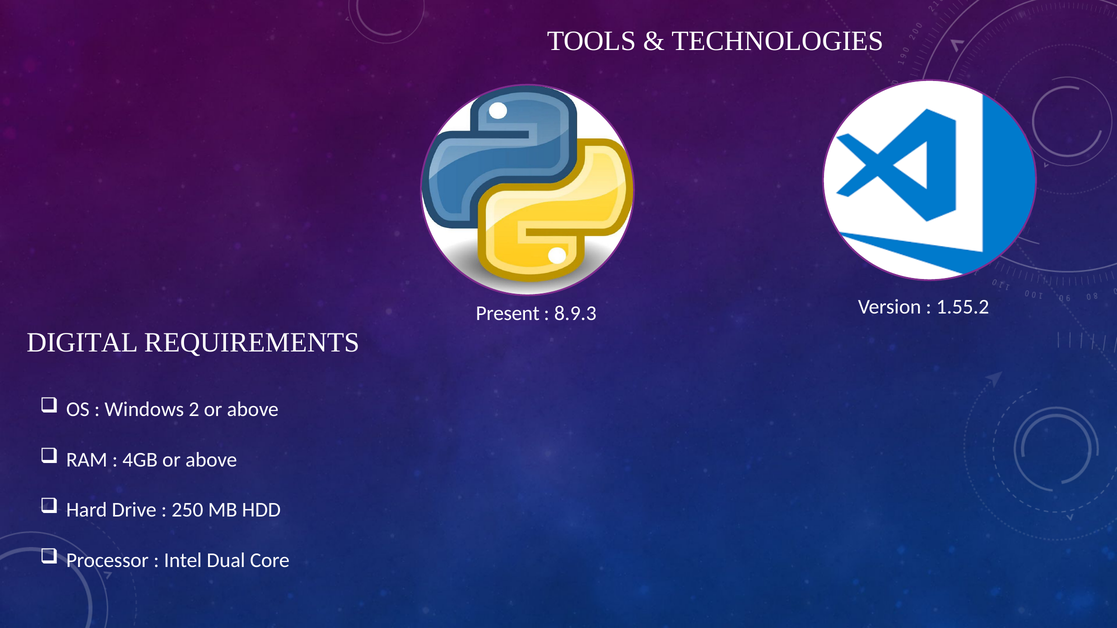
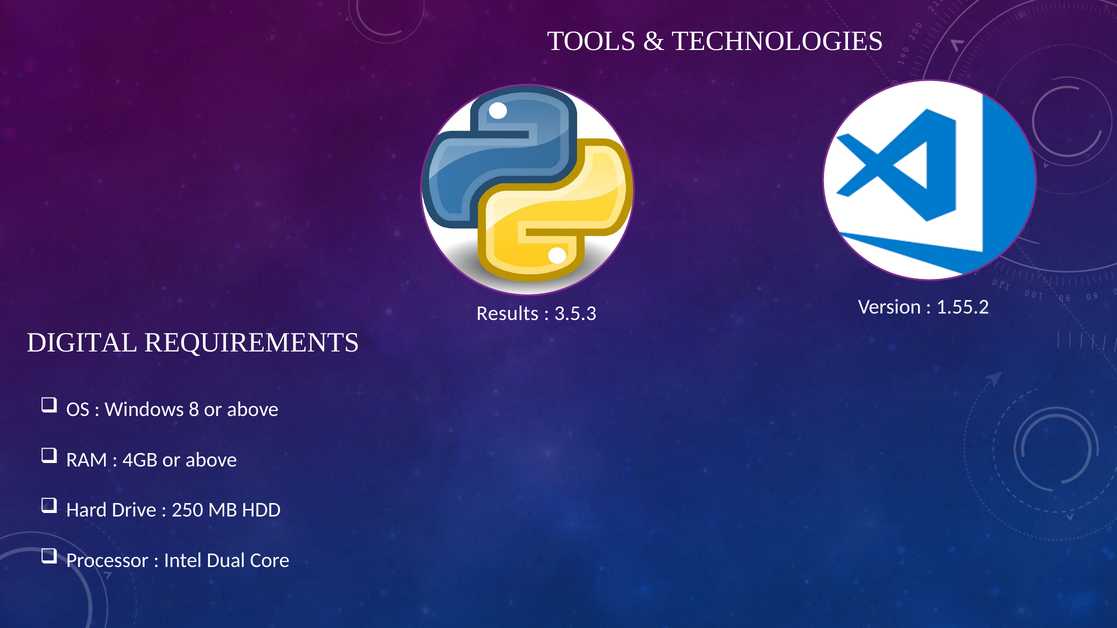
Present: Present -> Results
8.9.3: 8.9.3 -> 3.5.3
2: 2 -> 8
